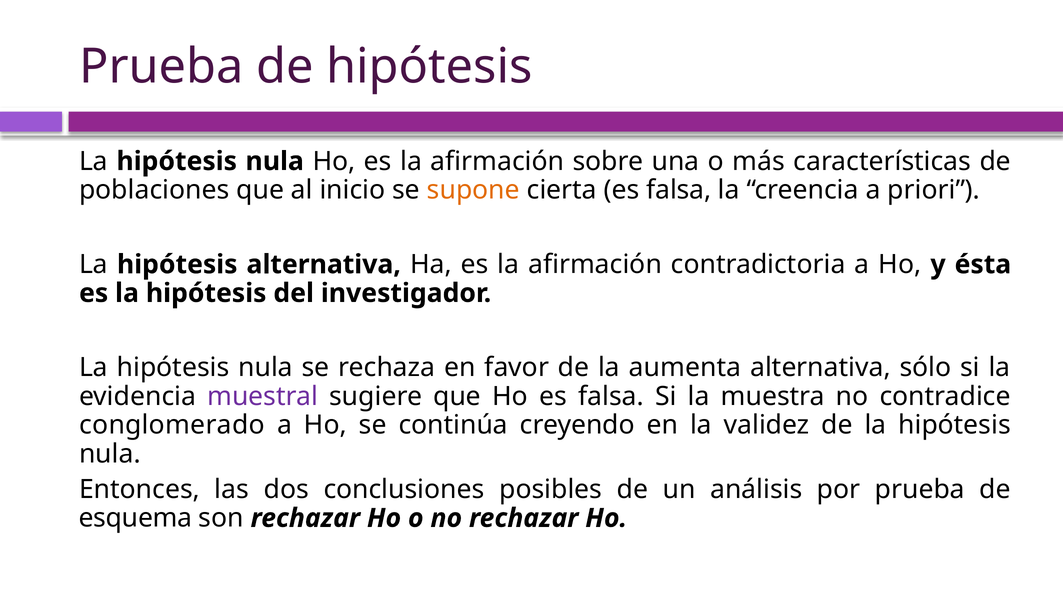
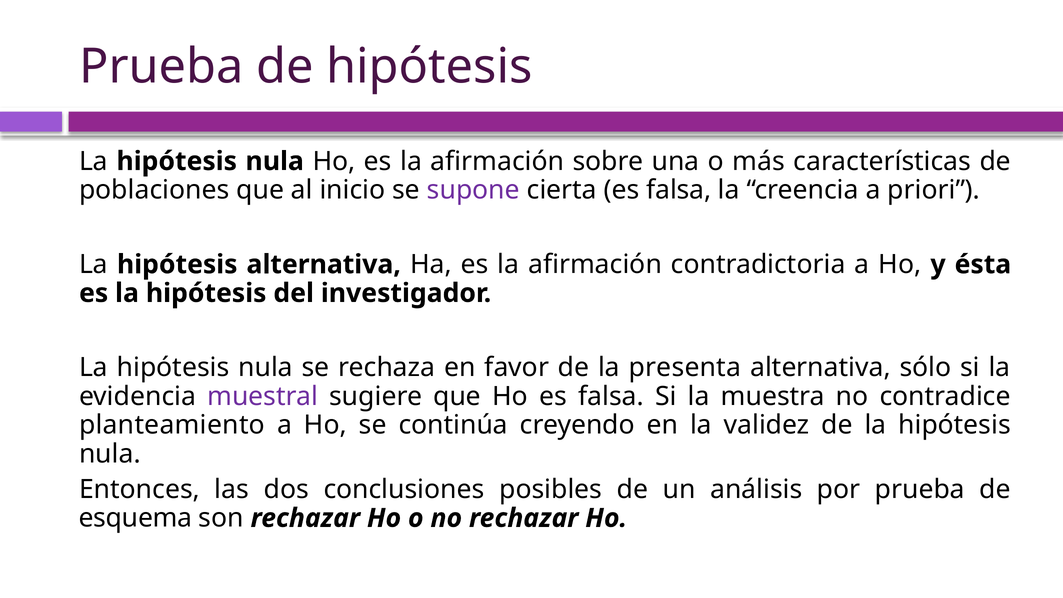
supone colour: orange -> purple
aumenta: aumenta -> presenta
conglomerado: conglomerado -> planteamiento
